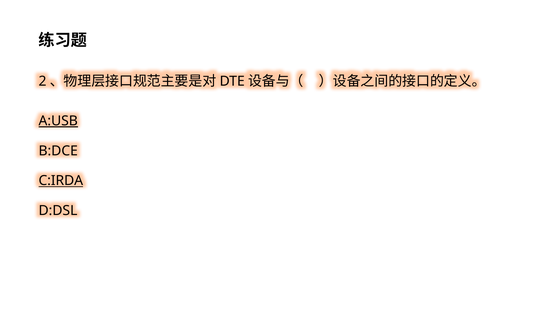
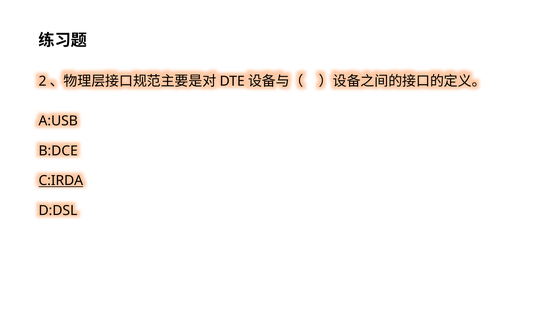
A:USB underline: present -> none
